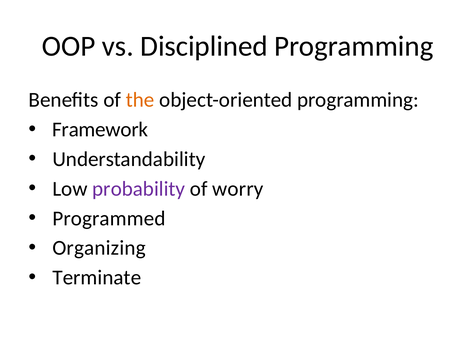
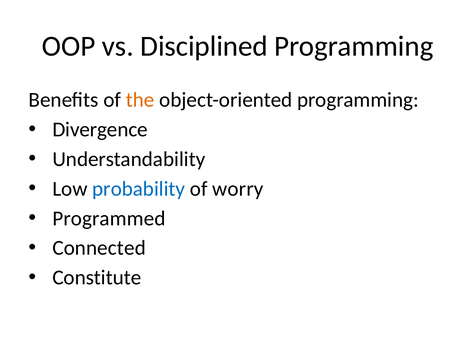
Framework: Framework -> Divergence
probability colour: purple -> blue
Organizing: Organizing -> Connected
Terminate: Terminate -> Constitute
